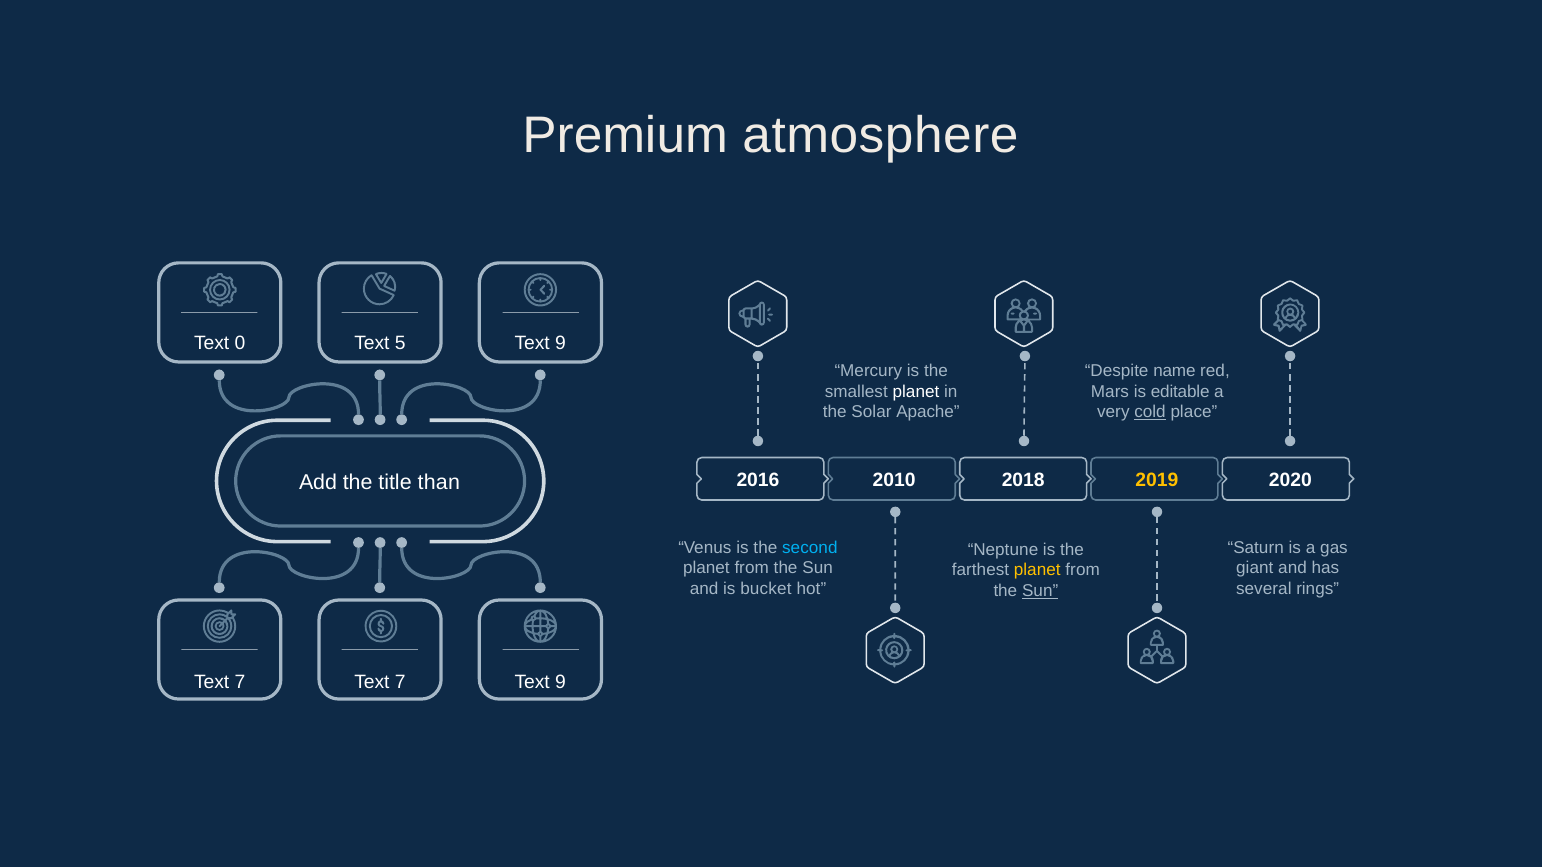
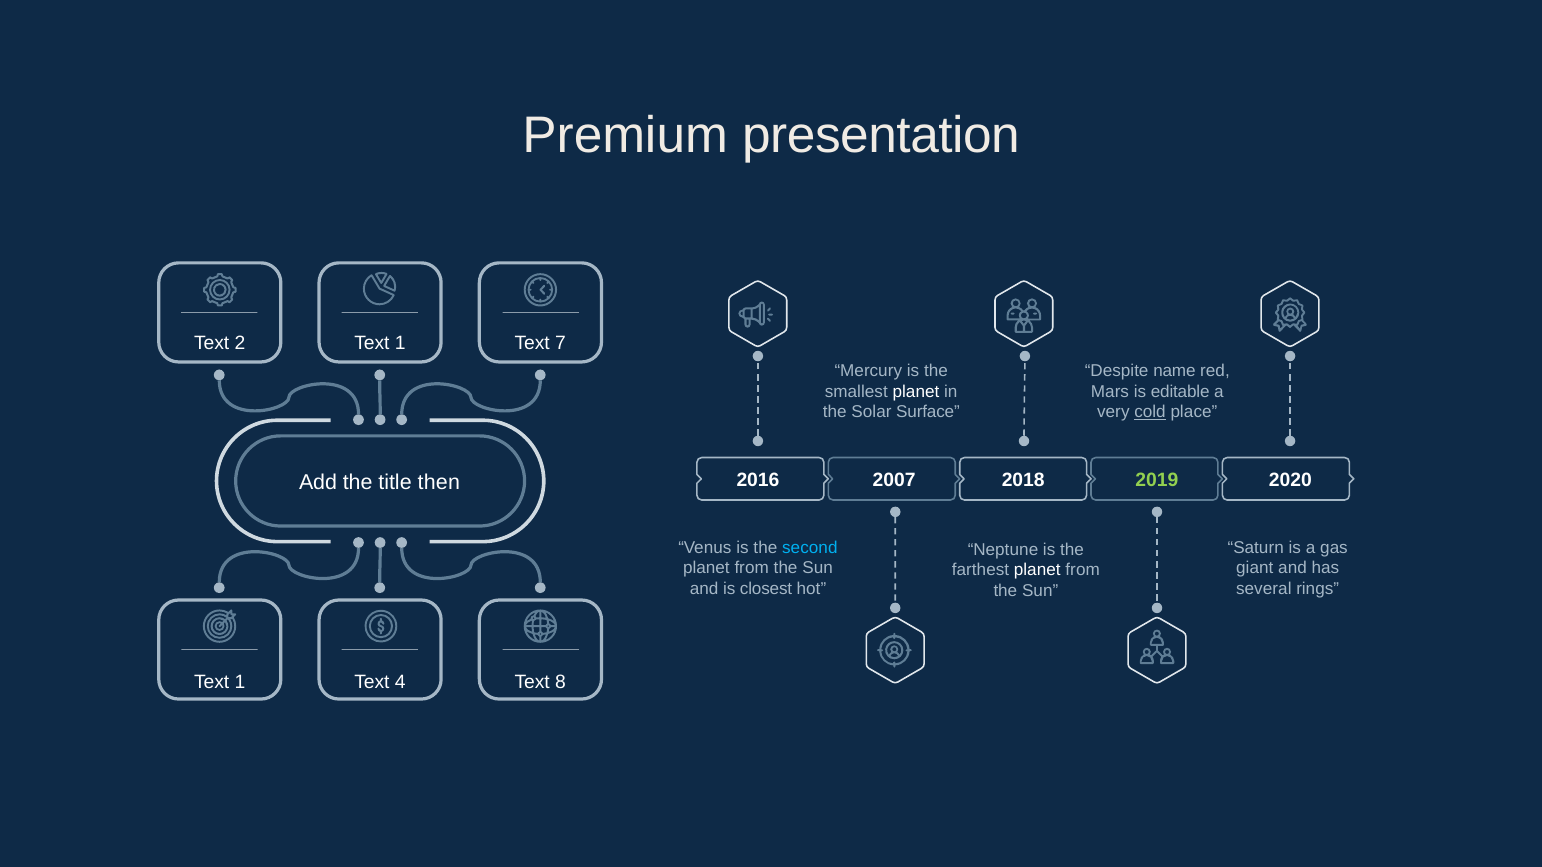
atmosphere: atmosphere -> presentation
0: 0 -> 2
5 at (400, 343): 5 -> 1
9 at (561, 343): 9 -> 7
Apache: Apache -> Surface
2010: 2010 -> 2007
2019 colour: yellow -> light green
than: than -> then
planet at (1037, 571) colour: yellow -> white
bucket: bucket -> closest
Sun at (1040, 591) underline: present -> none
7 at (240, 683): 7 -> 1
7 at (400, 683): 7 -> 4
9 at (561, 683): 9 -> 8
